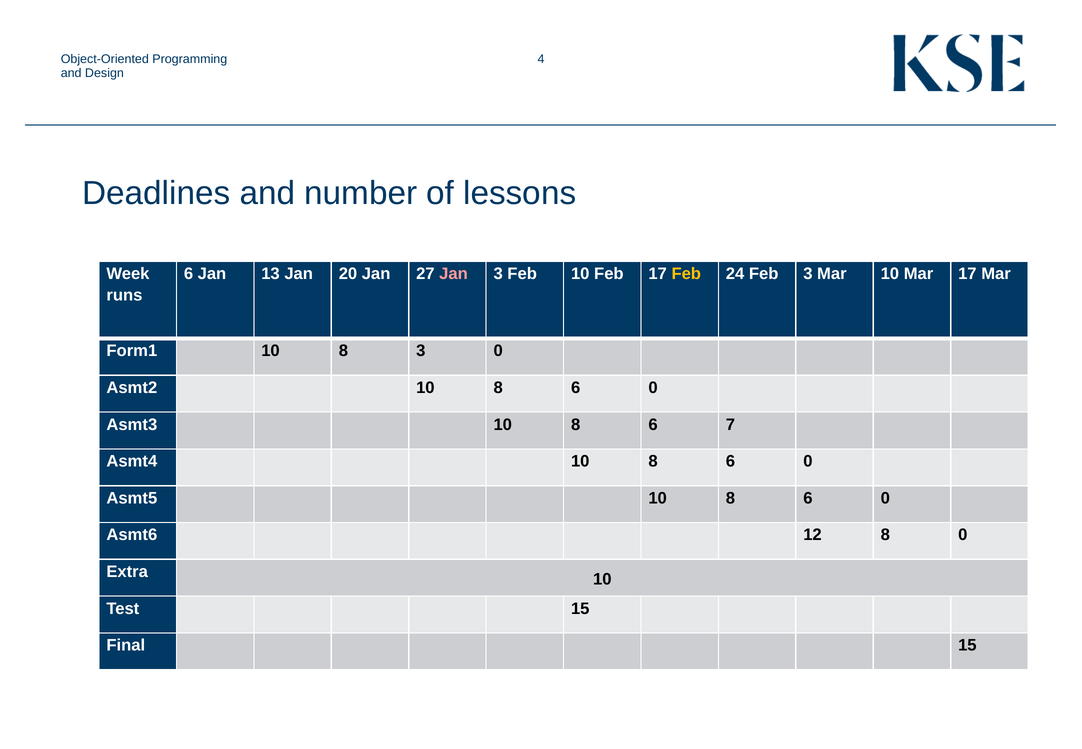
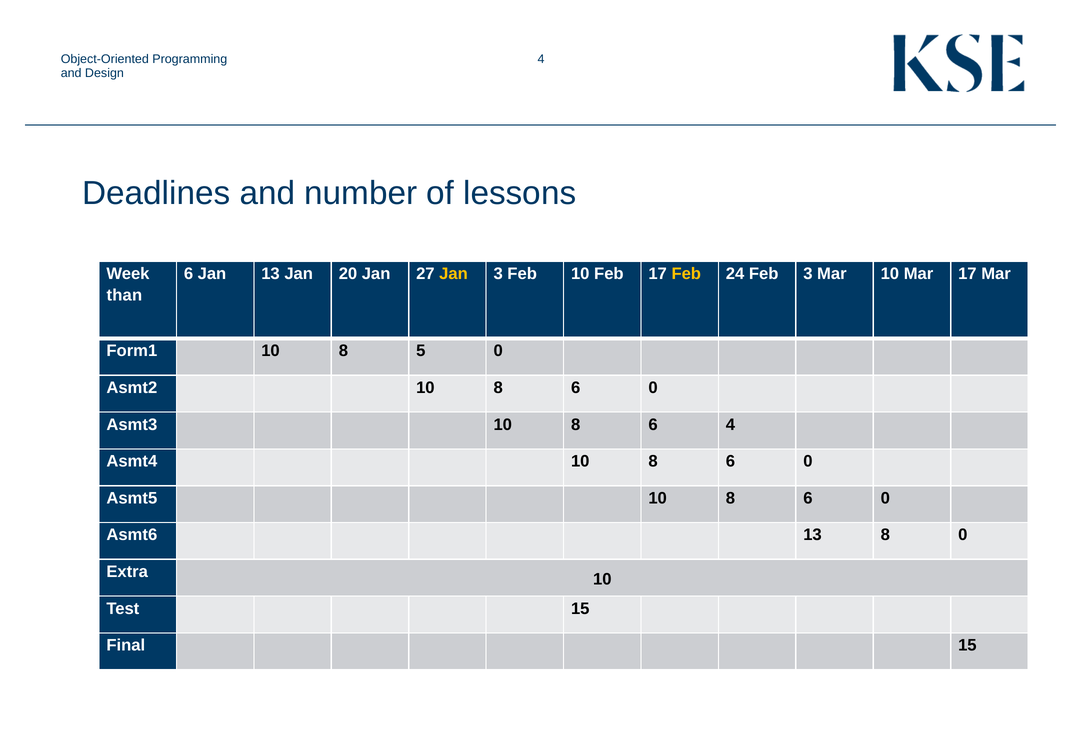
Jan at (454, 274) colour: pink -> yellow
runs: runs -> than
8 3: 3 -> 5
6 7: 7 -> 4
Asmt6 12: 12 -> 13
